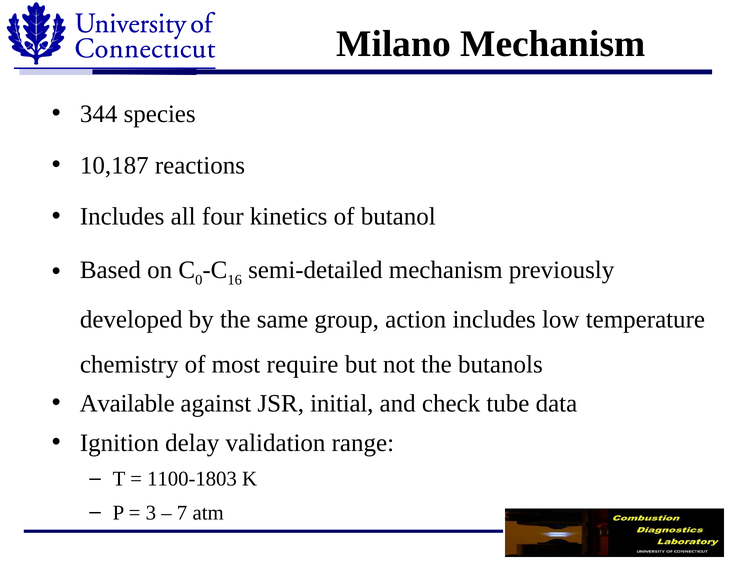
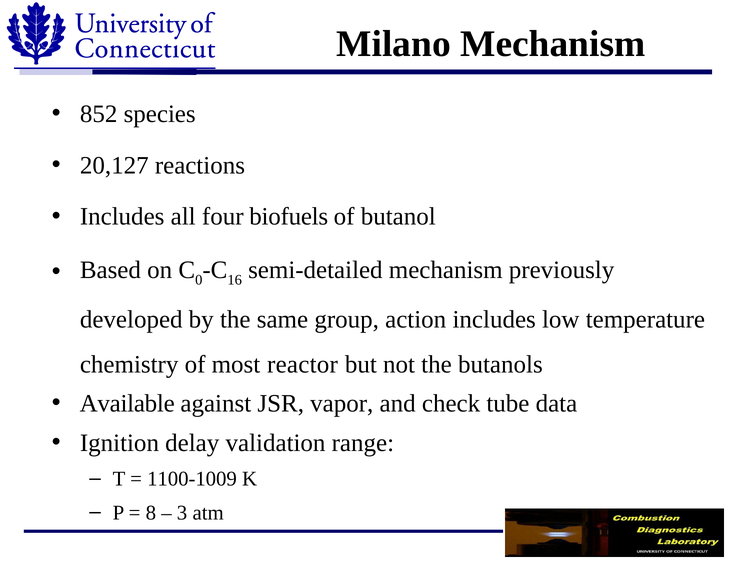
344: 344 -> 852
10,187: 10,187 -> 20,127
kinetics: kinetics -> biofuels
require: require -> reactor
initial: initial -> vapor
1100-1803: 1100-1803 -> 1100-1009
3: 3 -> 8
7: 7 -> 3
